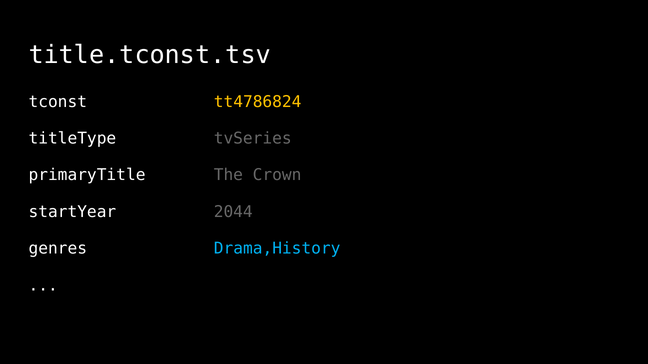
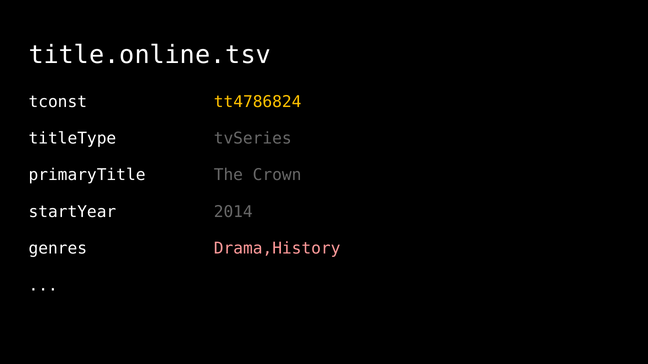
title.tconst.tsv: title.tconst.tsv -> title.online.tsv
2044: 2044 -> 2014
Drama,History colour: light blue -> pink
